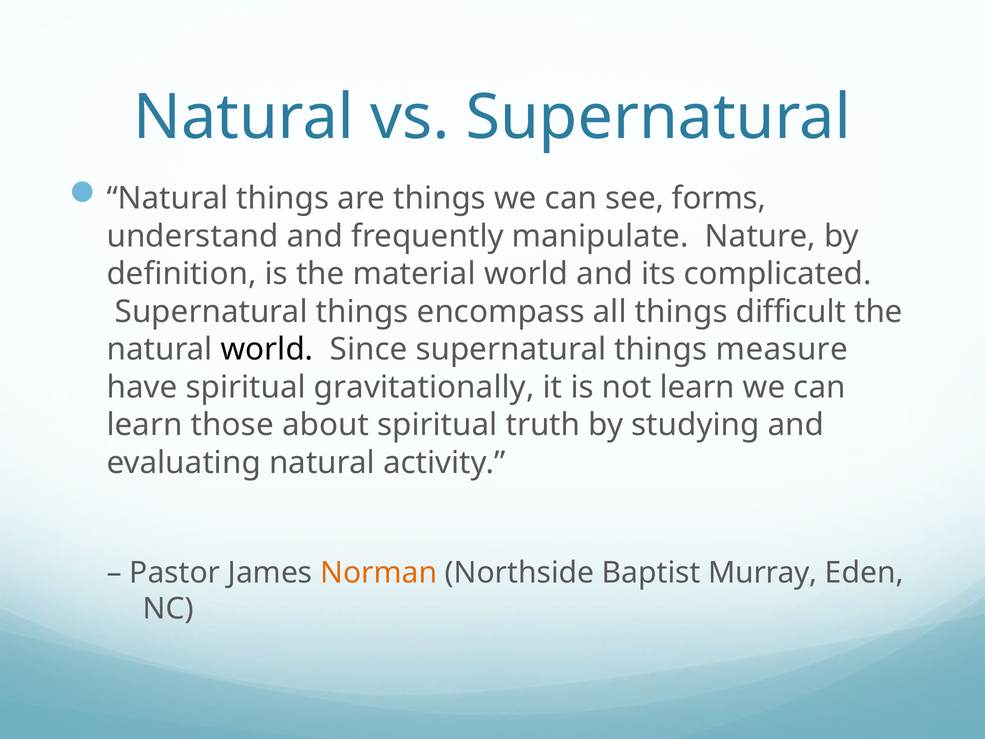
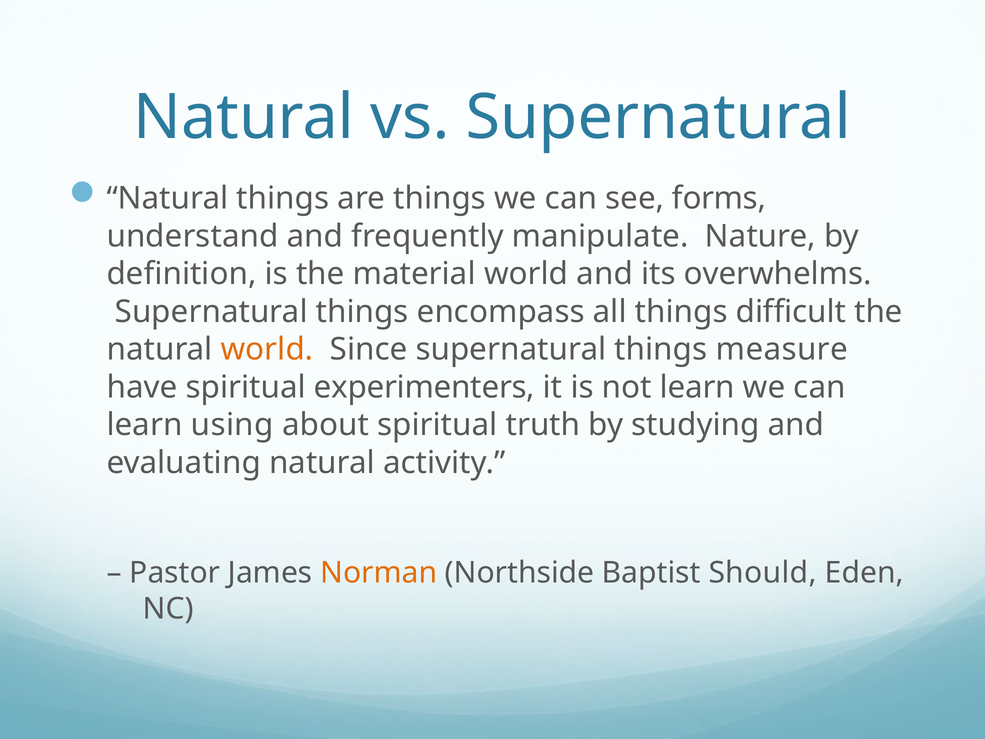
complicated: complicated -> overwhelms
world at (267, 349) colour: black -> orange
gravitationally: gravitationally -> experimenters
those: those -> using
Murray: Murray -> Should
